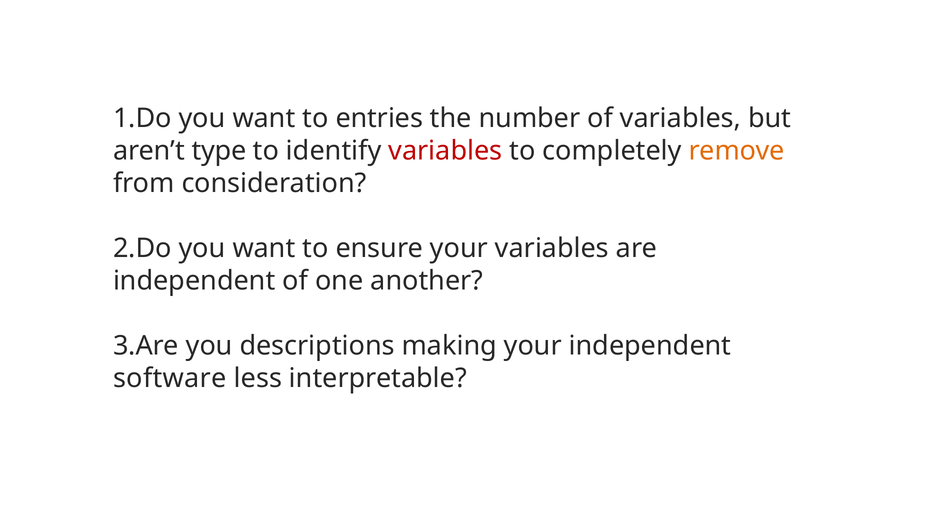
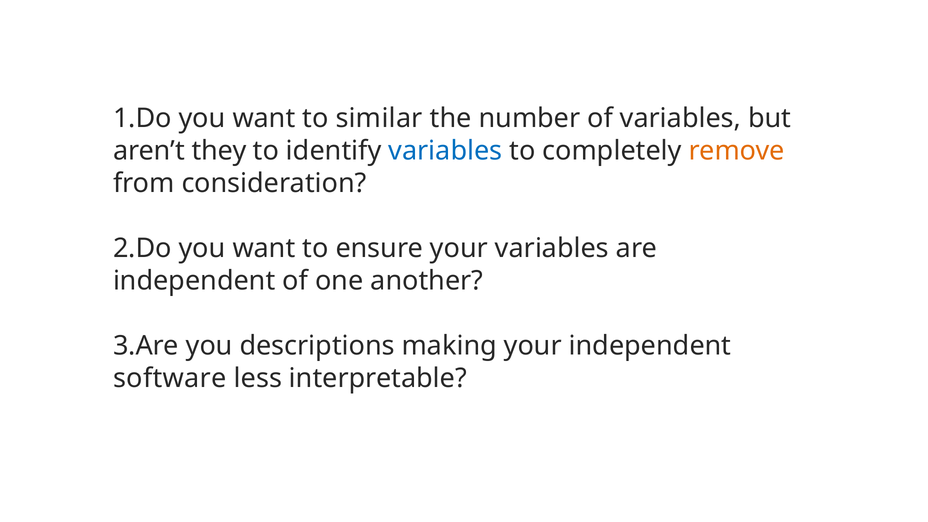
entries: entries -> similar
type: type -> they
variables at (445, 151) colour: red -> blue
